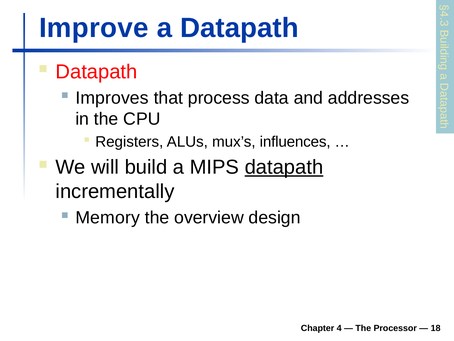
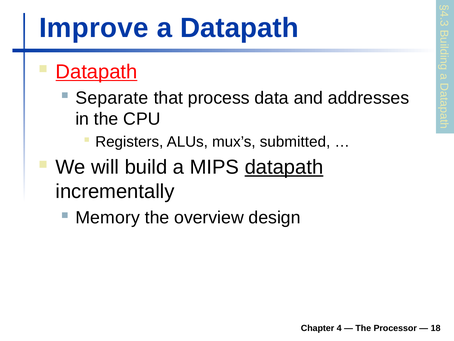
Datapath at (97, 72) underline: none -> present
Improves: Improves -> Separate
influences: influences -> submitted
